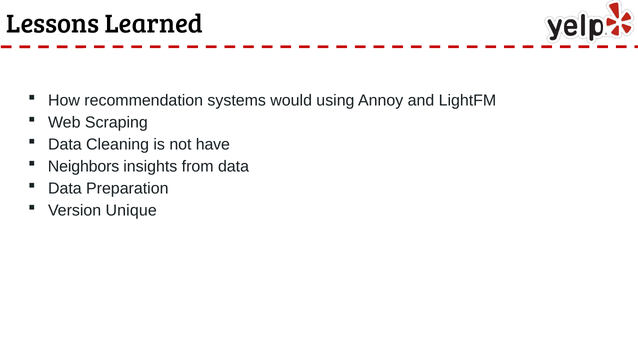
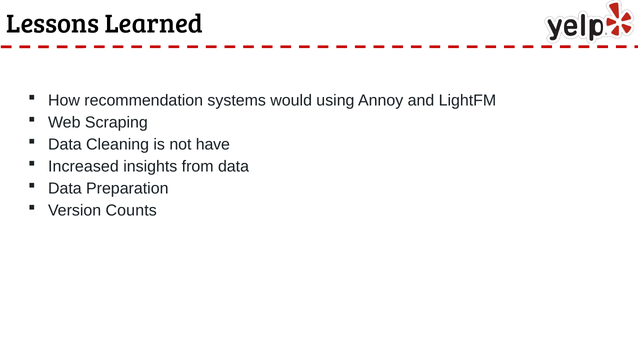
Neighbors: Neighbors -> Increased
Unique: Unique -> Counts
